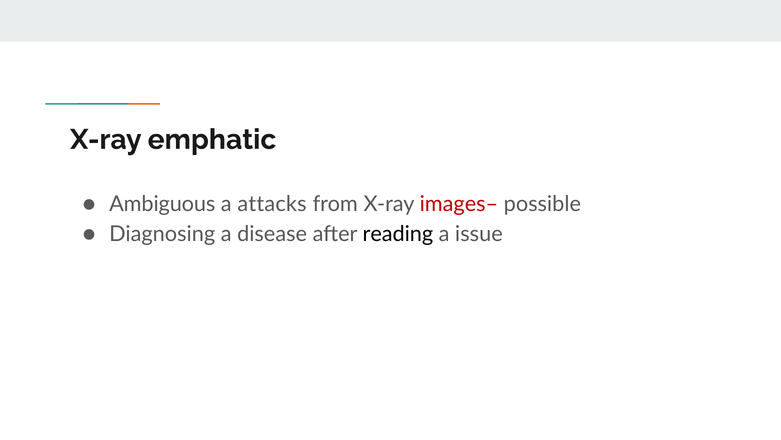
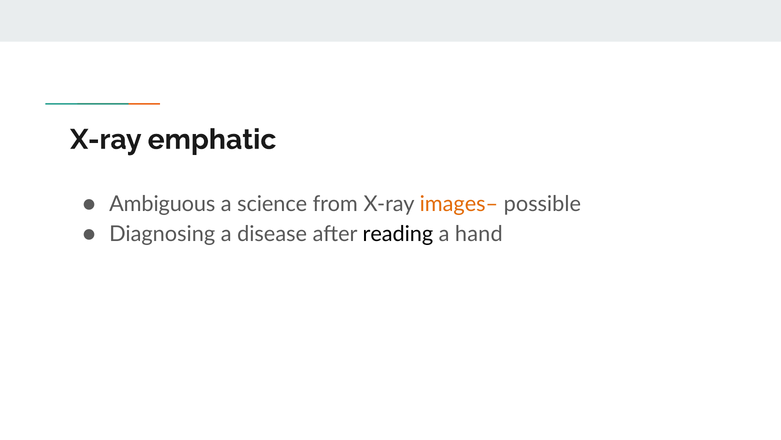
attacks: attacks -> science
images– colour: red -> orange
issue: issue -> hand
